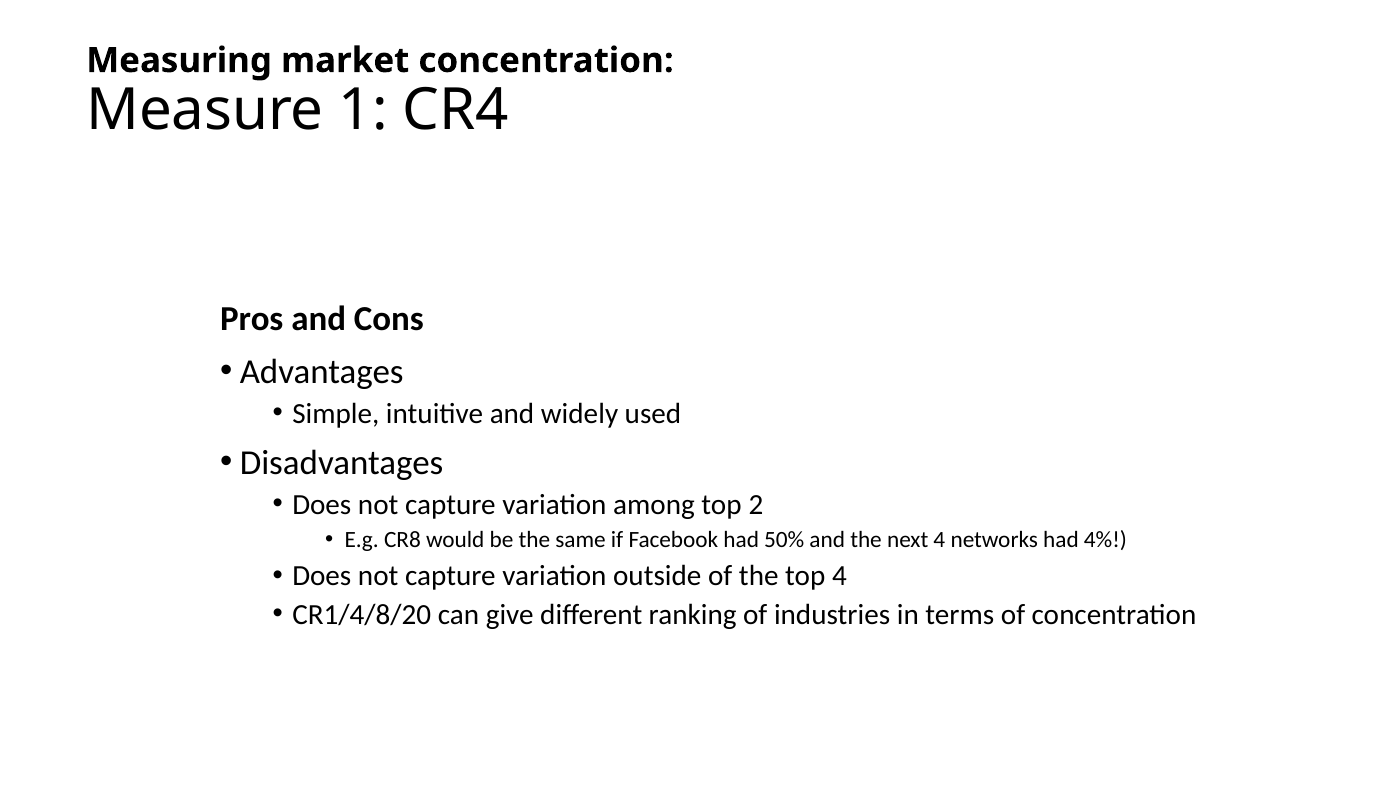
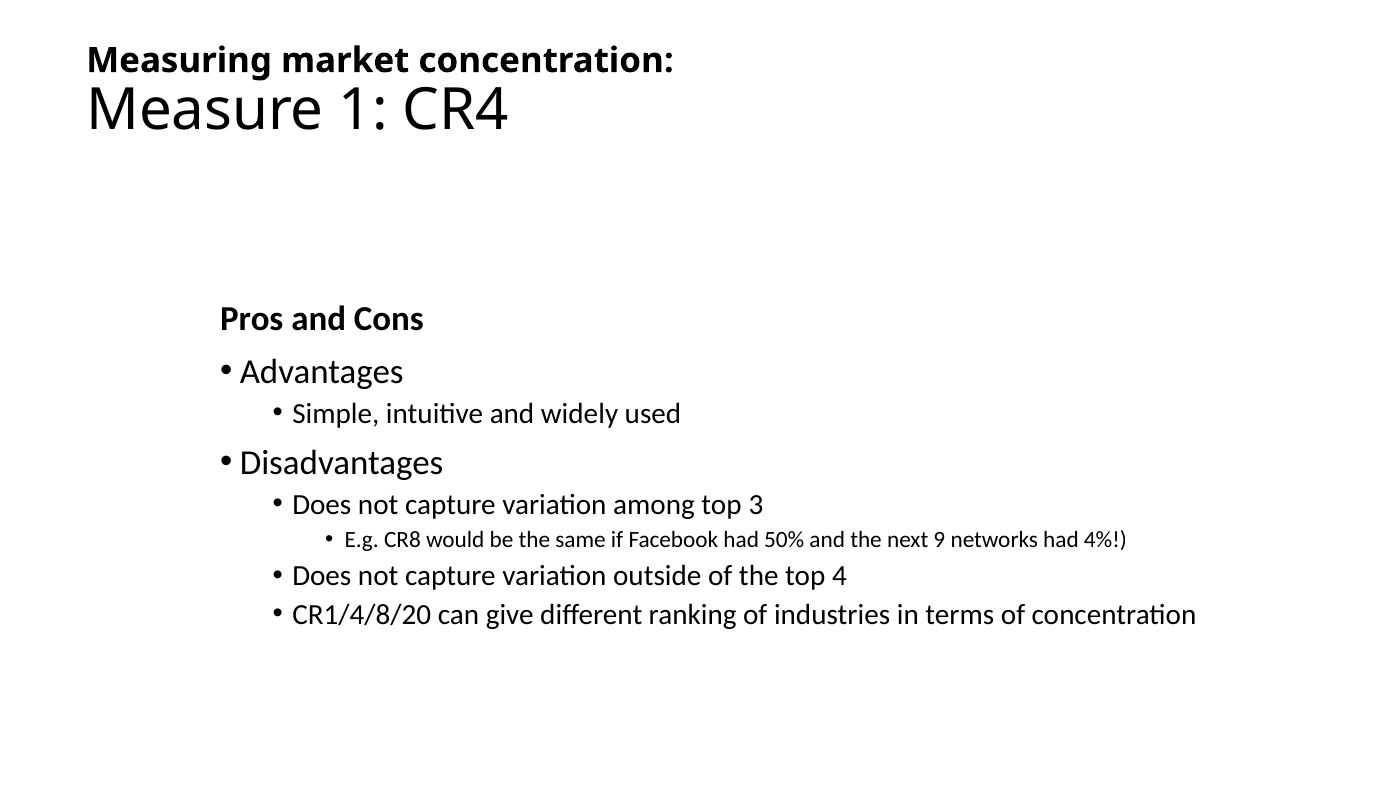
2: 2 -> 3
next 4: 4 -> 9
